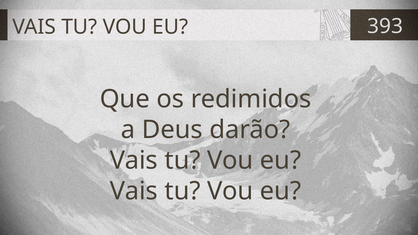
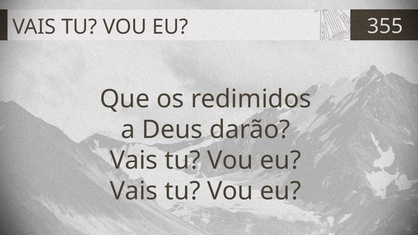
393: 393 -> 355
